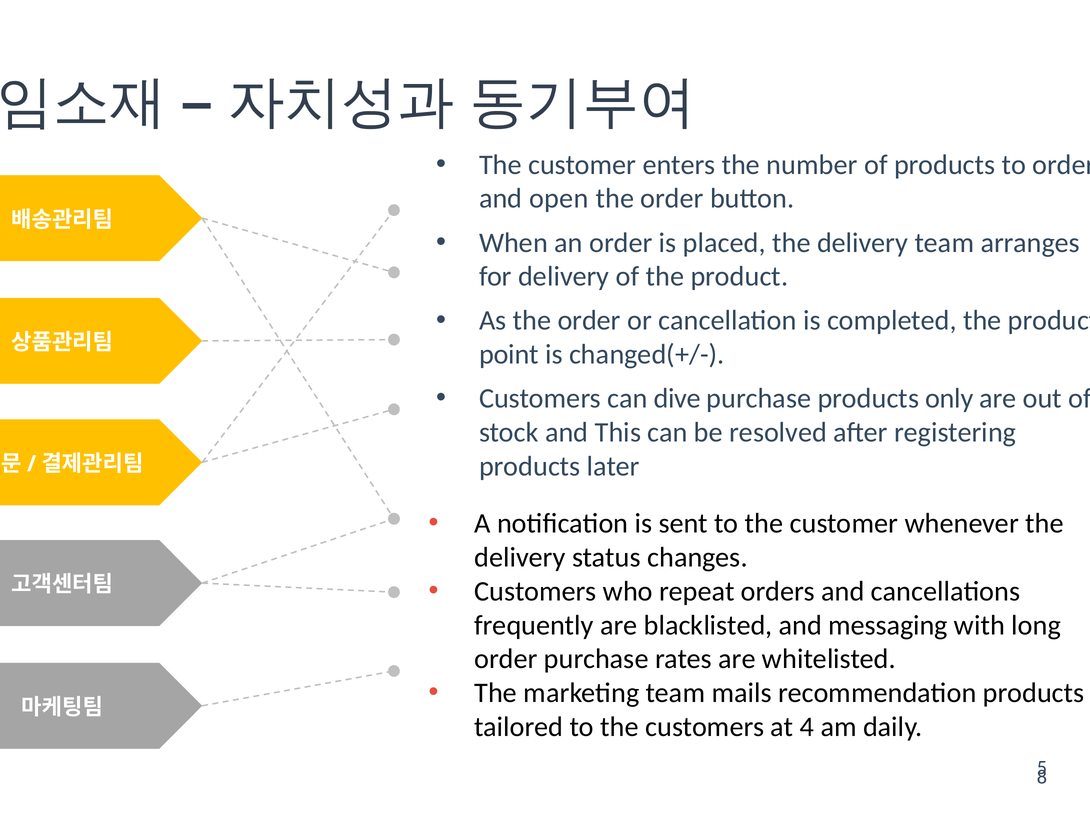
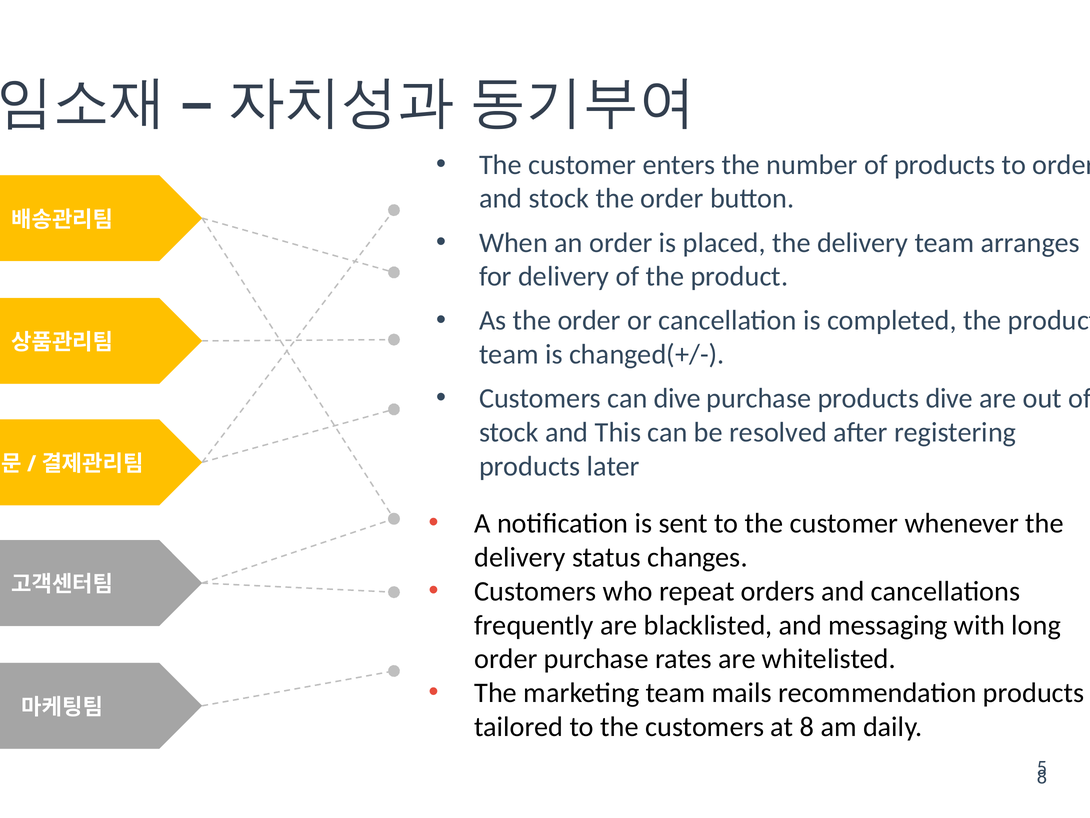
and open: open -> stock
point at (509, 354): point -> team
products only: only -> dive
at 4: 4 -> 8
